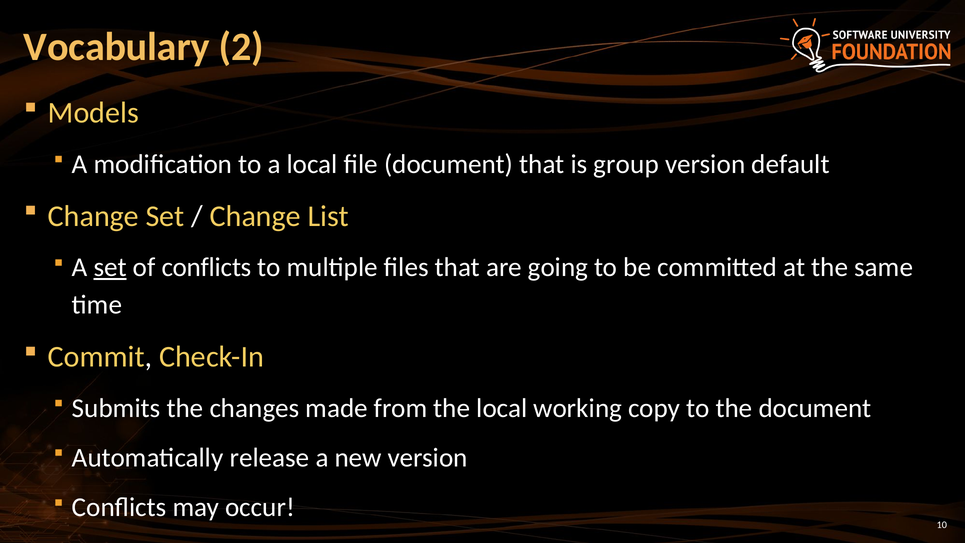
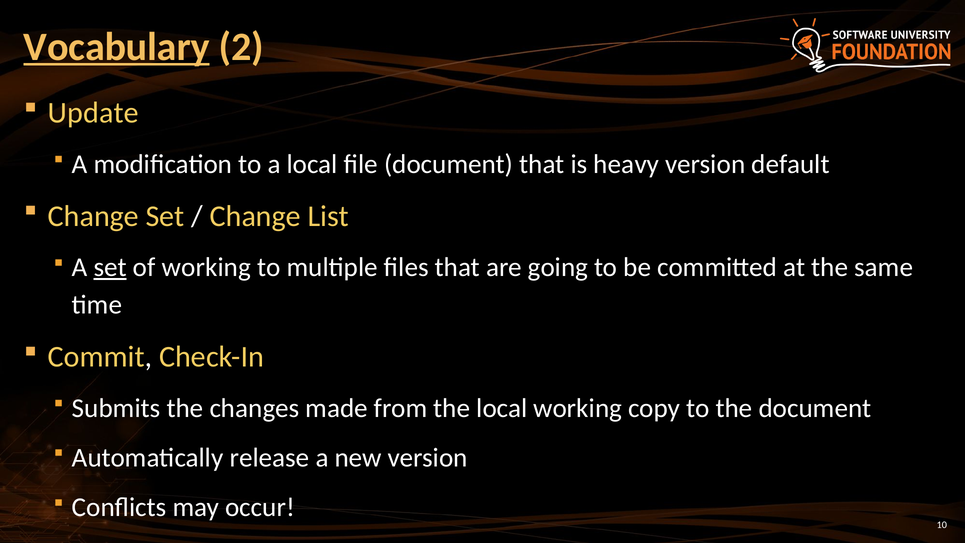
Vocabulary underline: none -> present
Models: Models -> Update
group: group -> heavy
of conflicts: conflicts -> working
